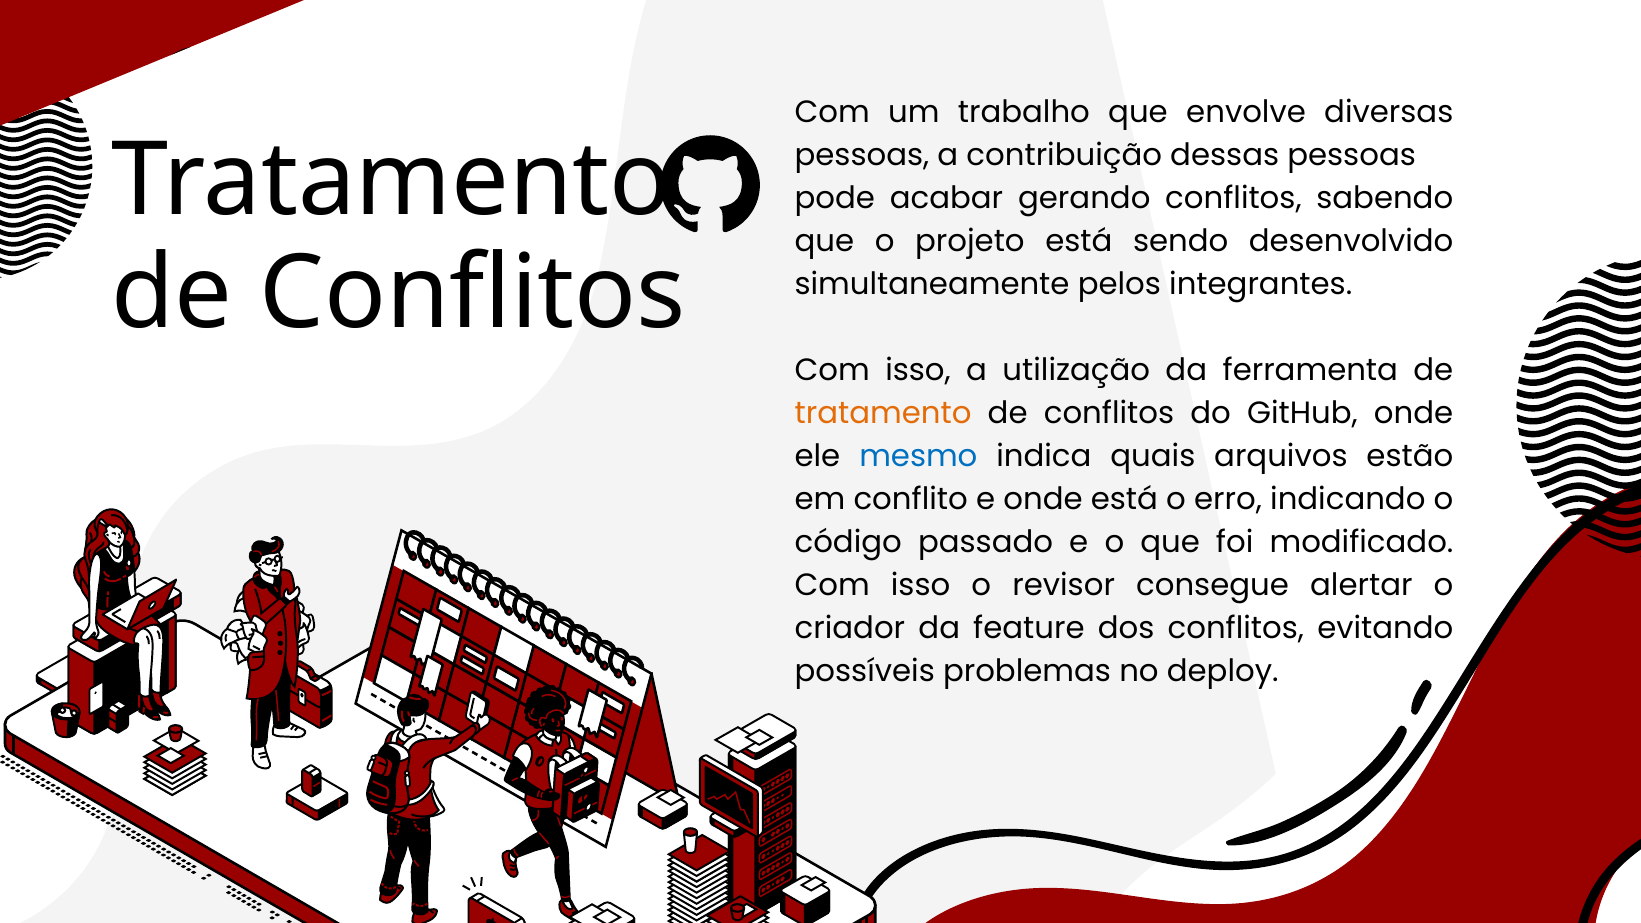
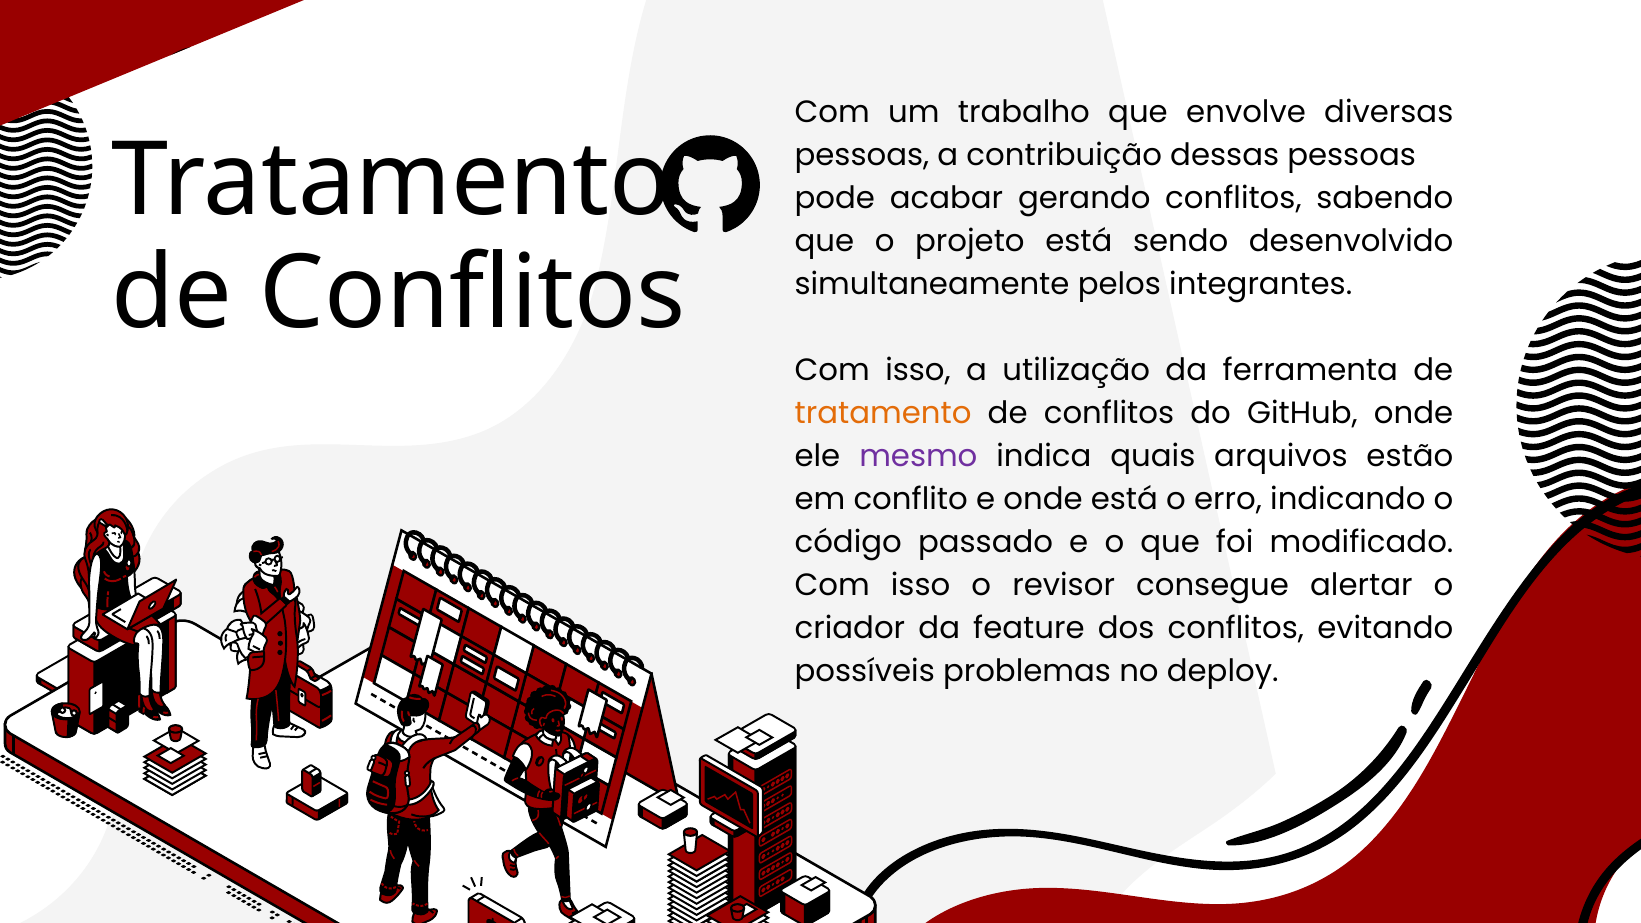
mesmo colour: blue -> purple
